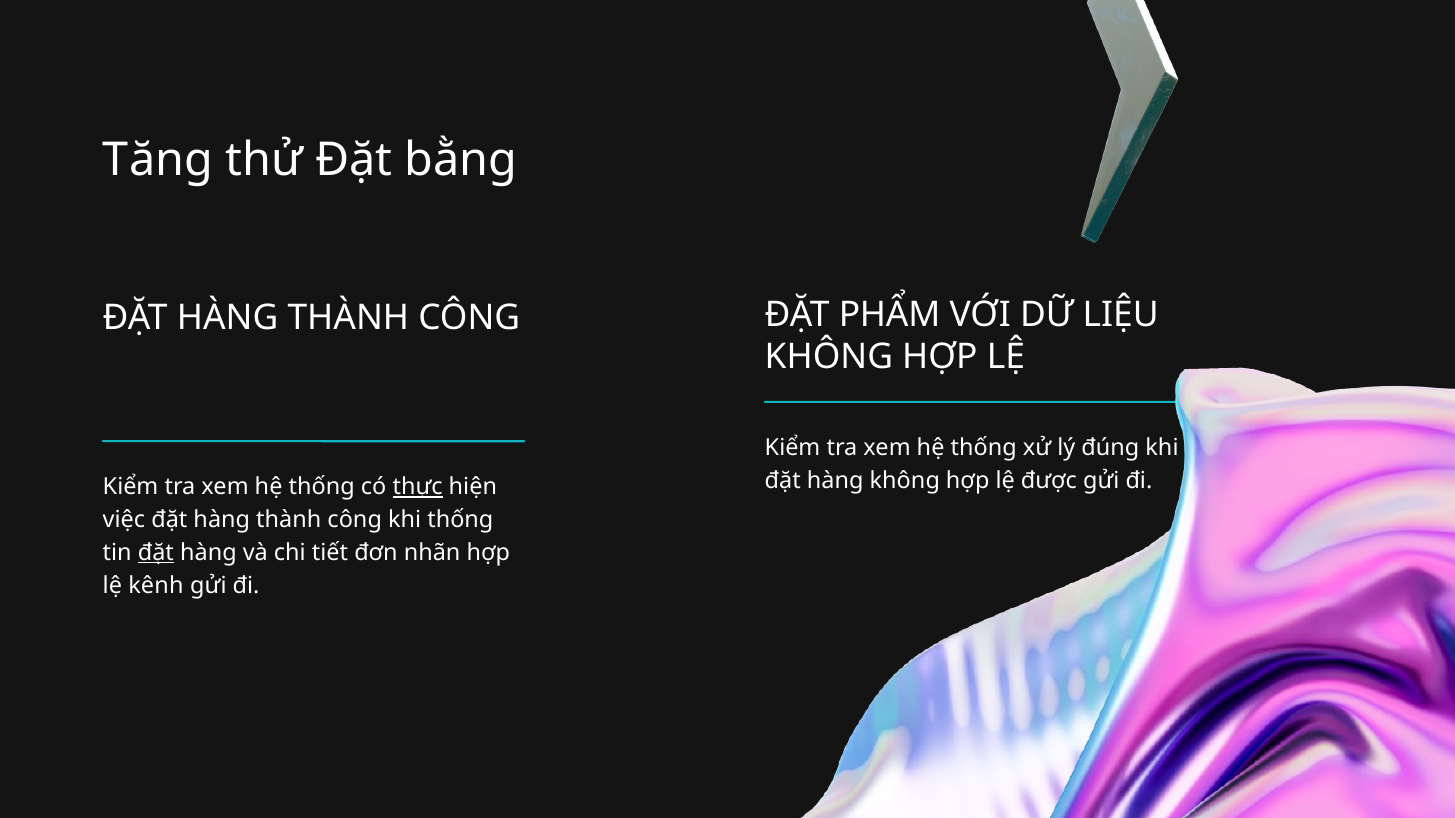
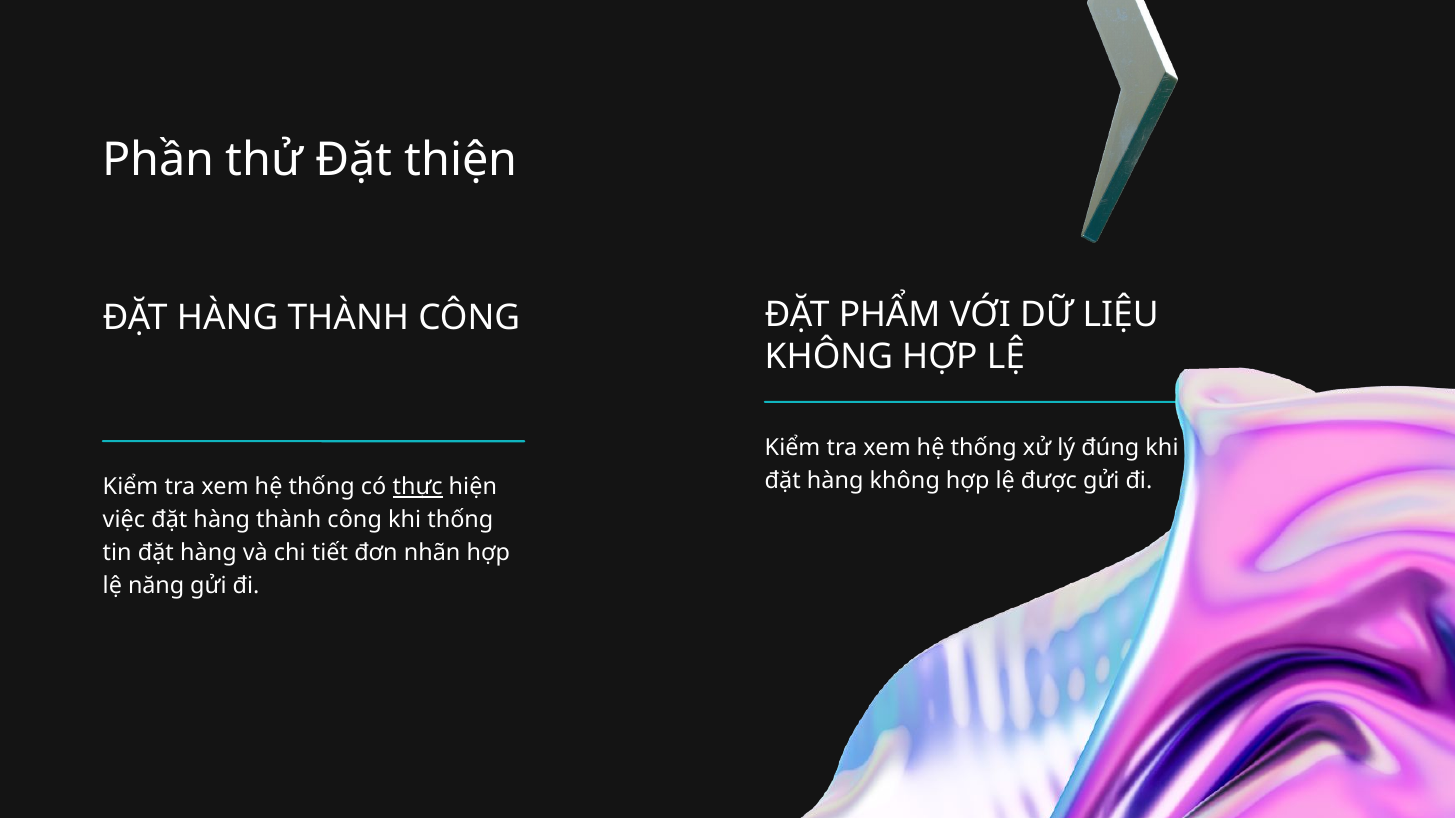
Tăng: Tăng -> Phần
bằng: bằng -> thiện
đặt at (156, 553) underline: present -> none
kênh: kênh -> năng
